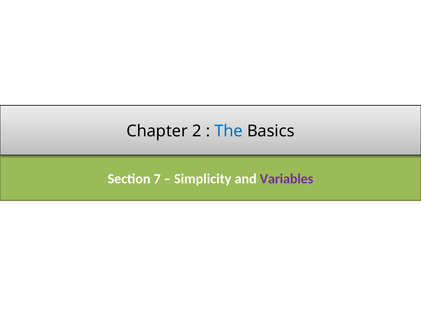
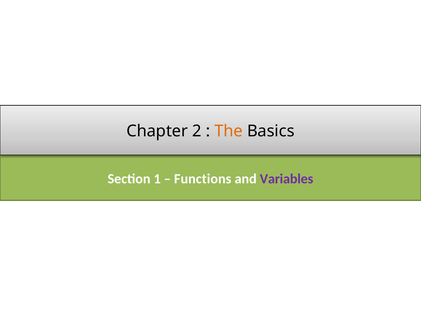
The colour: blue -> orange
7: 7 -> 1
Simplicity: Simplicity -> Functions
